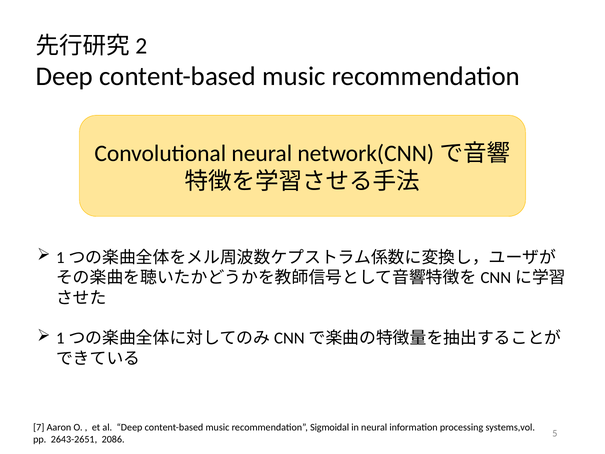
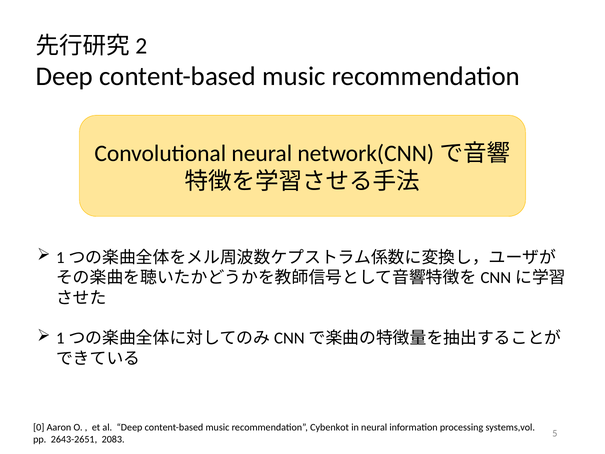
7: 7 -> 0
Sigmoidal: Sigmoidal -> Cybenkot
2086: 2086 -> 2083
